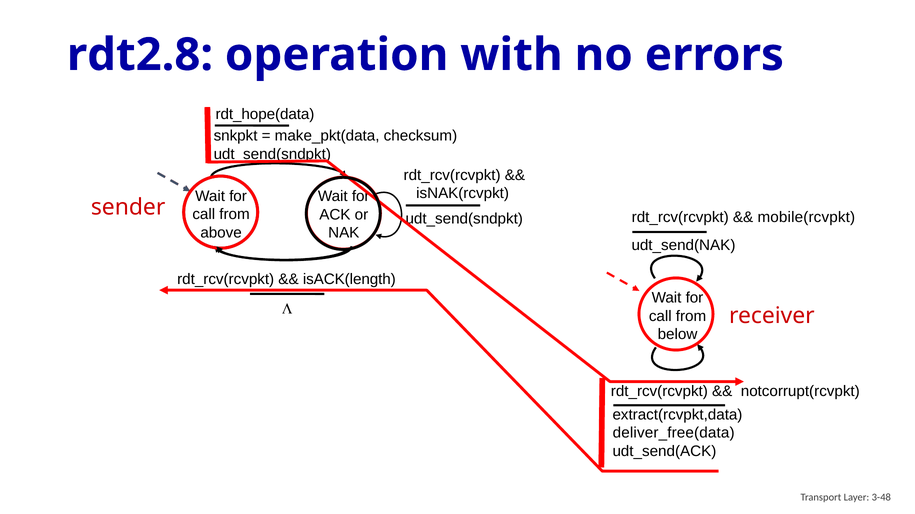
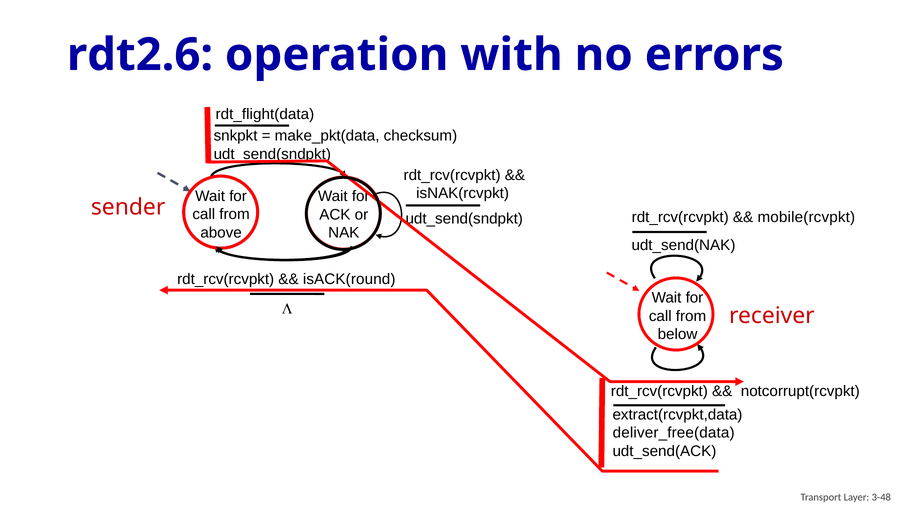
rdt2.8: rdt2.8 -> rdt2.6
rdt_hope(data: rdt_hope(data -> rdt_flight(data
isACK(length: isACK(length -> isACK(round
